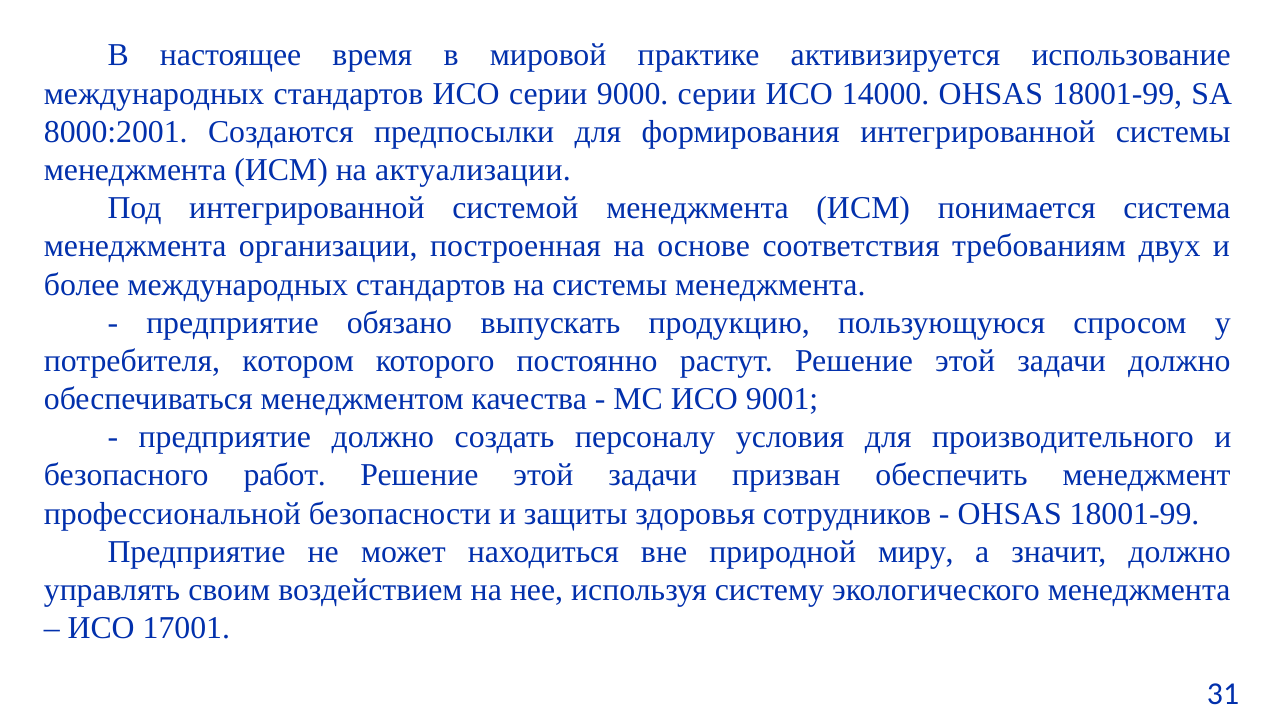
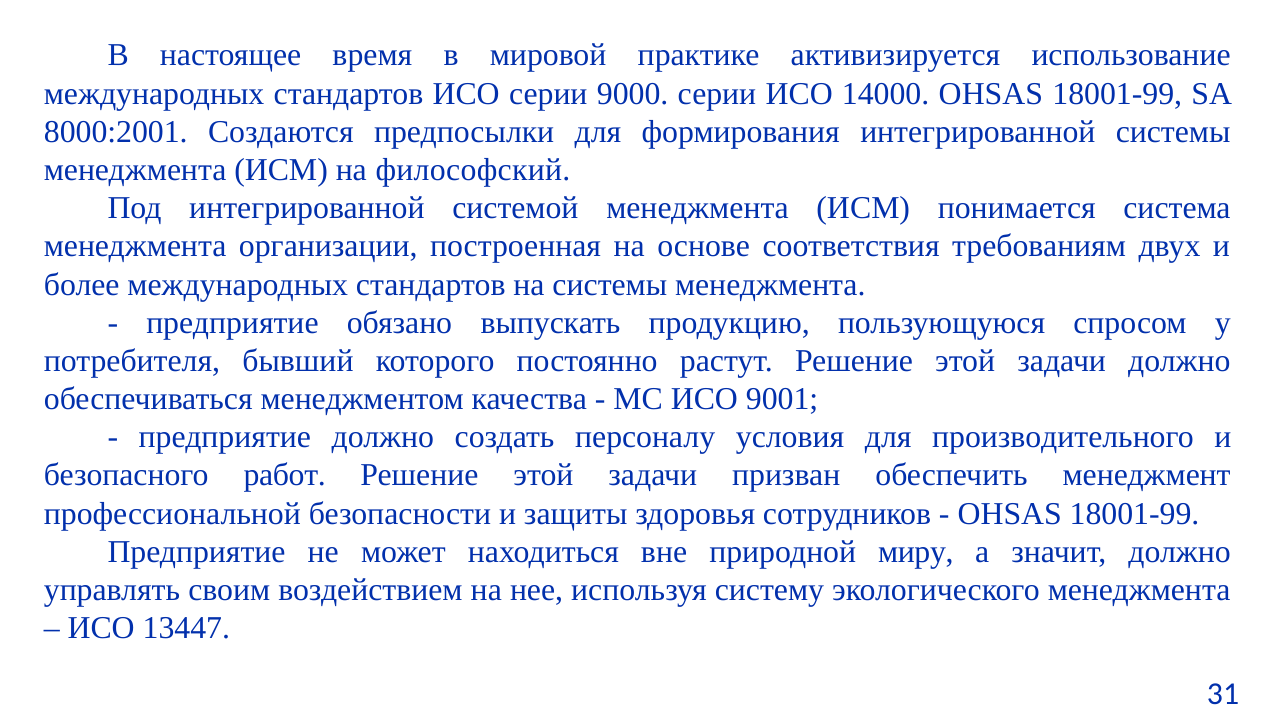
актуализации: актуализации -> философский
котором: котором -> бывший
17001: 17001 -> 13447
